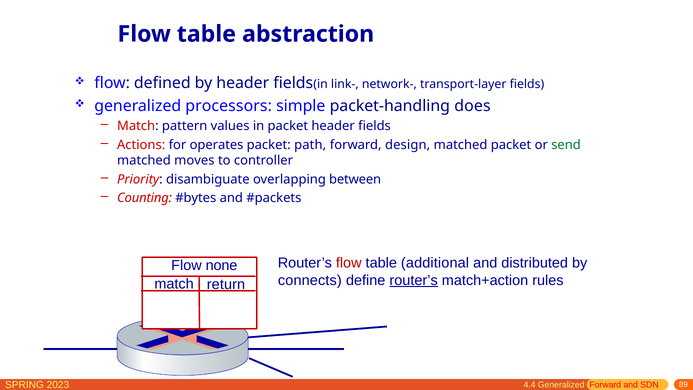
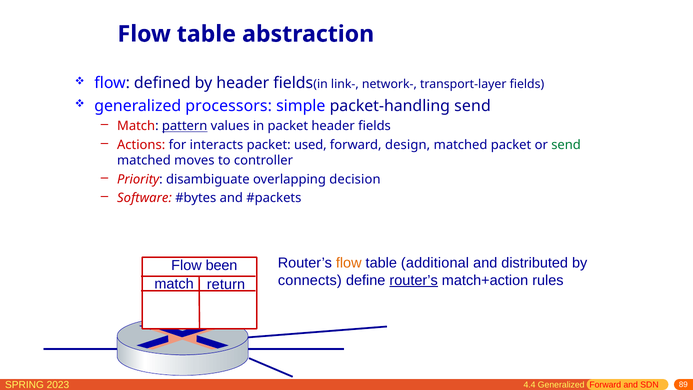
packet-handling does: does -> send
pattern underline: none -> present
operates: operates -> interacts
path: path -> used
between: between -> decision
Counting: Counting -> Software
flow at (349, 263) colour: red -> orange
none: none -> been
